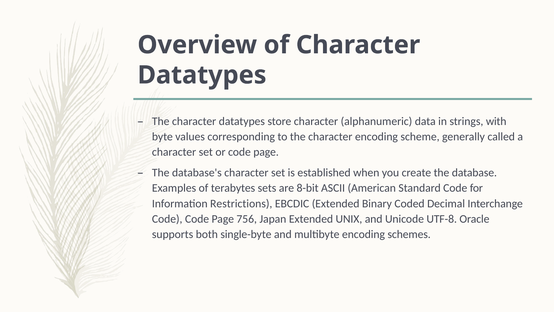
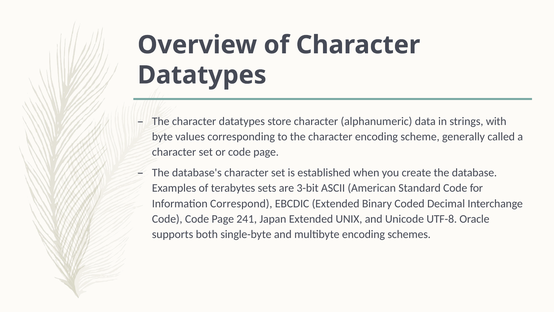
8-bit: 8-bit -> 3-bit
Restrictions: Restrictions -> Correspond
756: 756 -> 241
